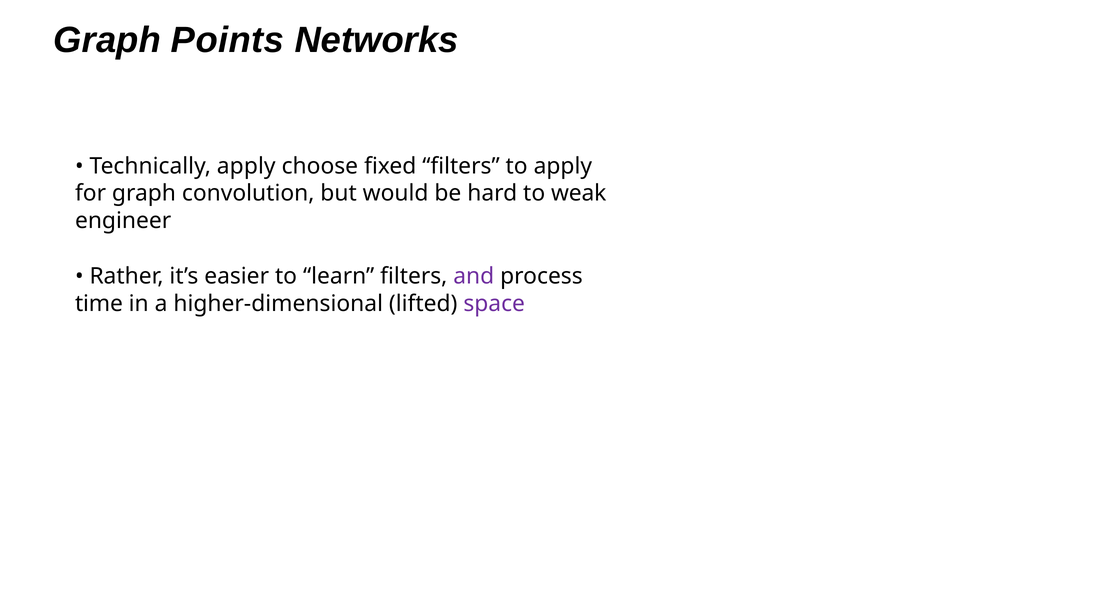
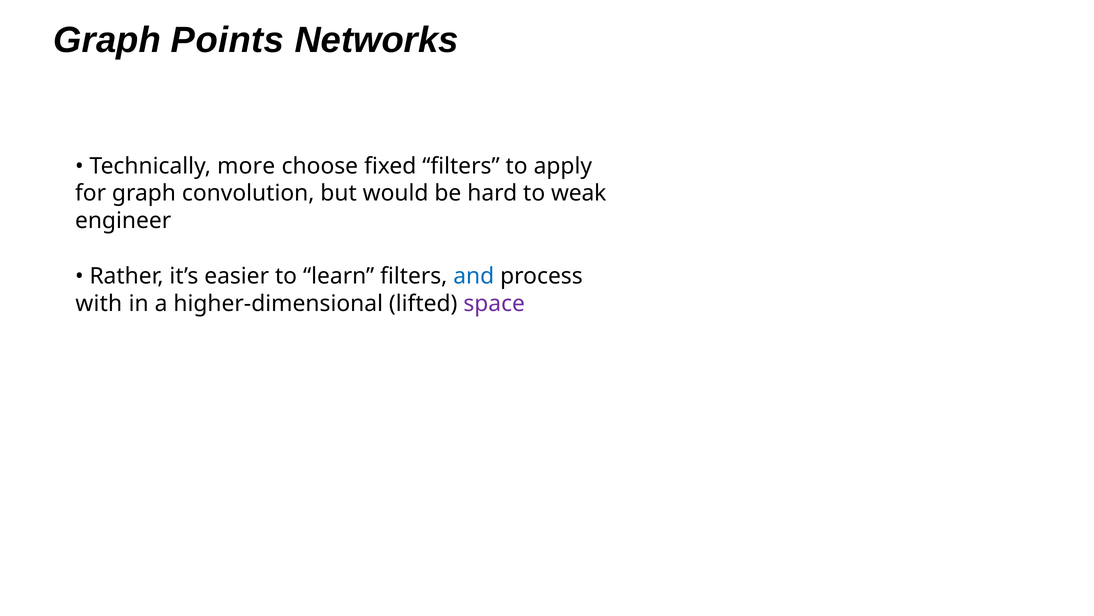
Technically apply: apply -> more
and colour: purple -> blue
time: time -> with
